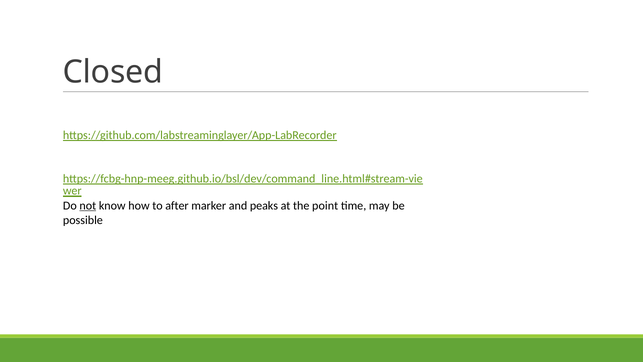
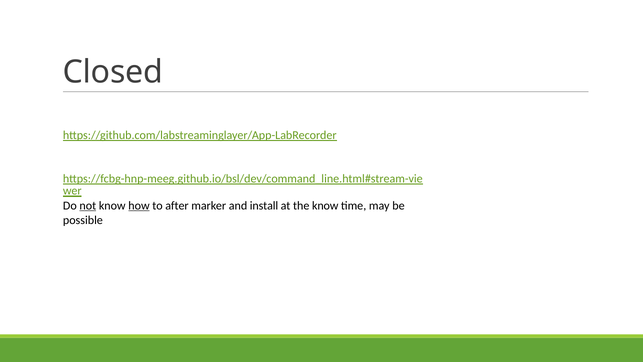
how underline: none -> present
peaks: peaks -> install
the point: point -> know
